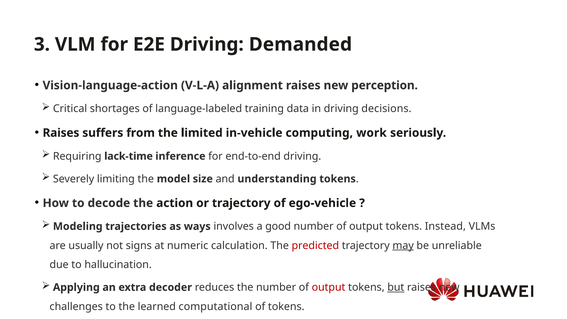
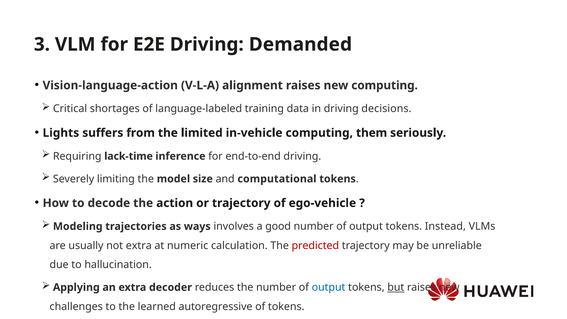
new perception: perception -> computing
Raises at (61, 133): Raises -> Lights
work: work -> them
understanding: understanding -> computational
not signs: signs -> extra
may underline: present -> none
output at (329, 287) colour: red -> blue
computational: computational -> autoregressive
